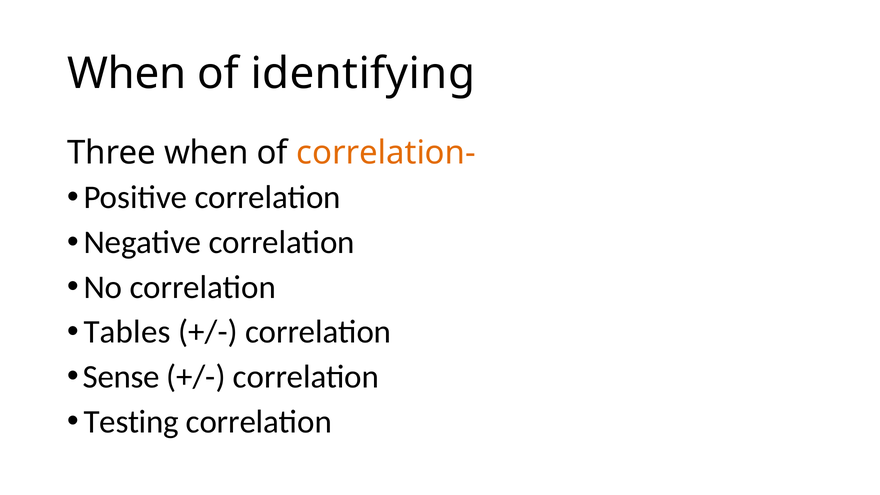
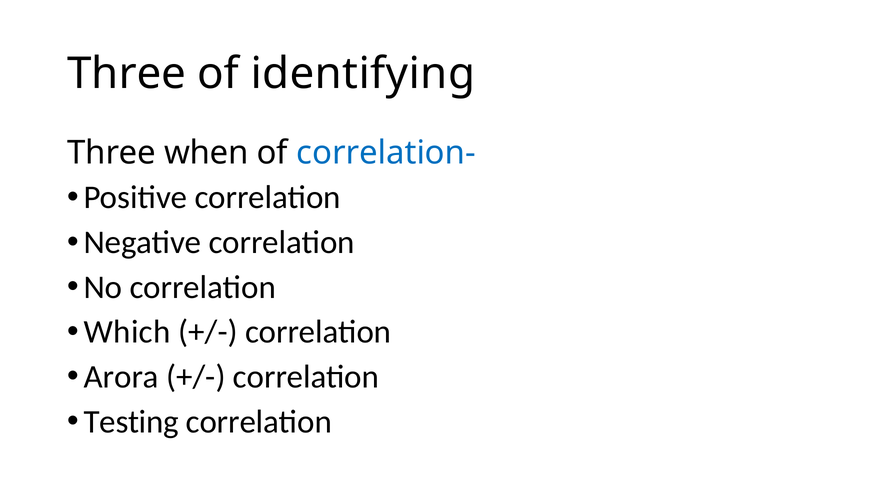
When at (127, 74): When -> Three
correlation- colour: orange -> blue
Tables: Tables -> Which
Sense: Sense -> Arora
